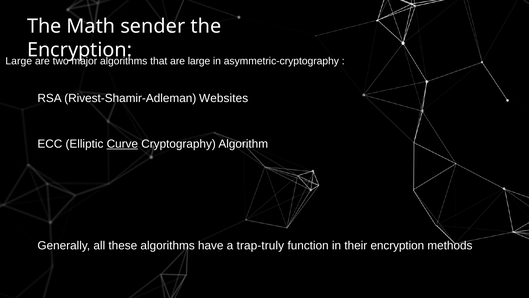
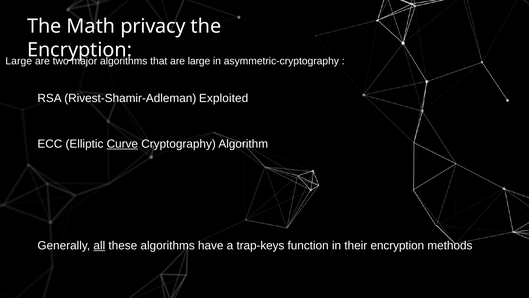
sender: sender -> privacy
Websites: Websites -> Exploited
all underline: none -> present
trap-truly: trap-truly -> trap-keys
